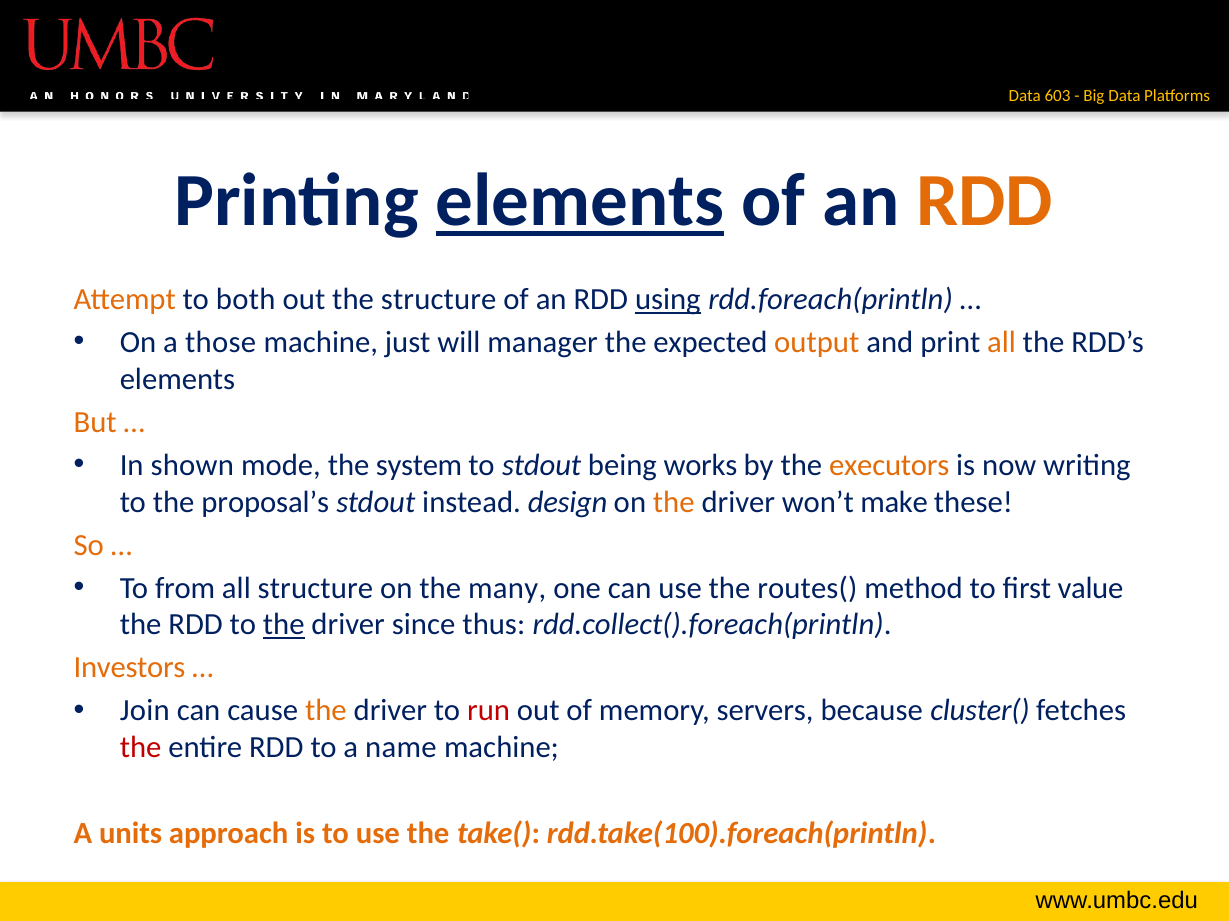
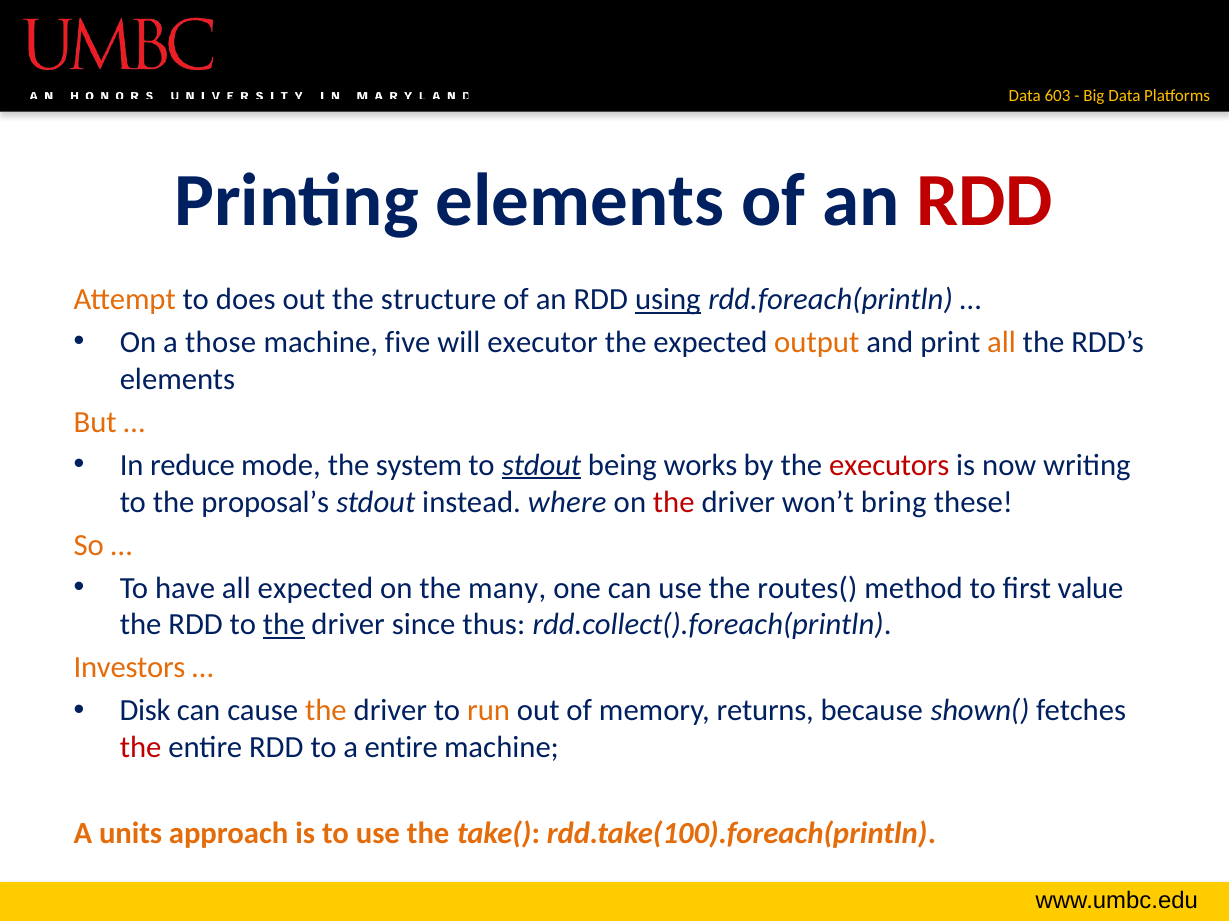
elements at (580, 201) underline: present -> none
RDD at (985, 201) colour: orange -> red
both: both -> does
just: just -> five
manager: manager -> executor
shown: shown -> reduce
stdout at (542, 466) underline: none -> present
executors colour: orange -> red
design: design -> where
the at (674, 502) colour: orange -> red
make: make -> bring
from: from -> have
all structure: structure -> expected
Join: Join -> Disk
run colour: red -> orange
servers: servers -> returns
cluster(: cluster( -> shown(
a name: name -> entire
